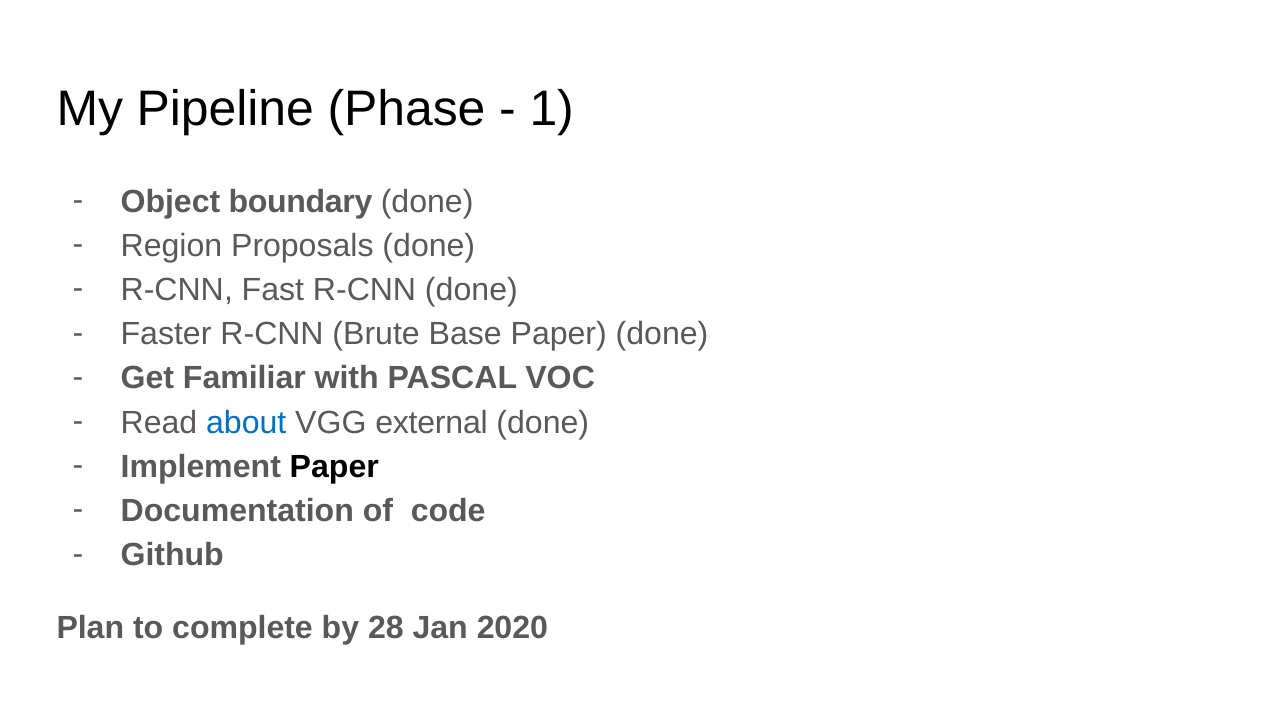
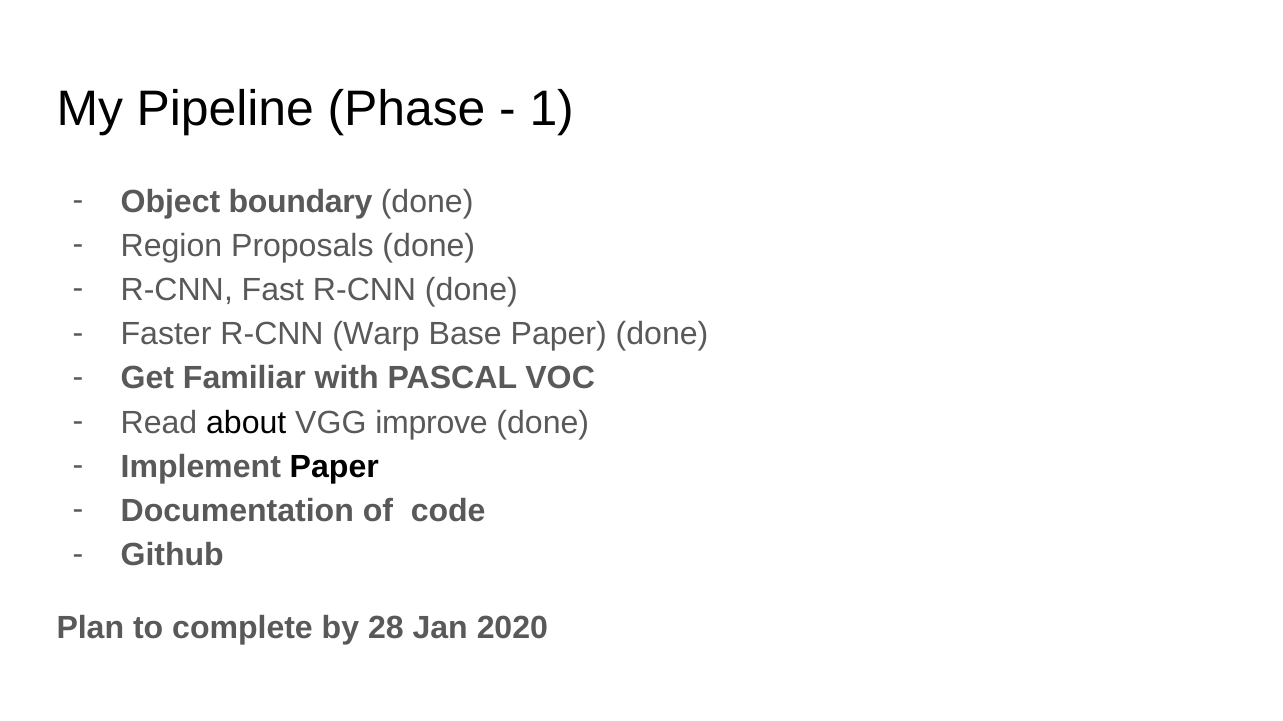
Brute: Brute -> Warp
about colour: blue -> black
external: external -> improve
